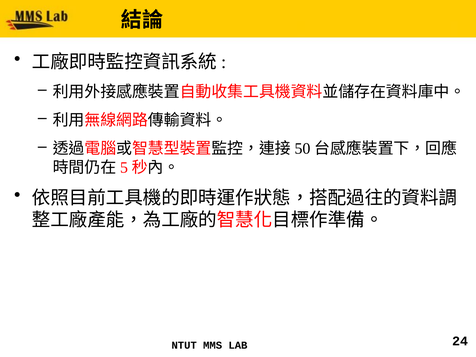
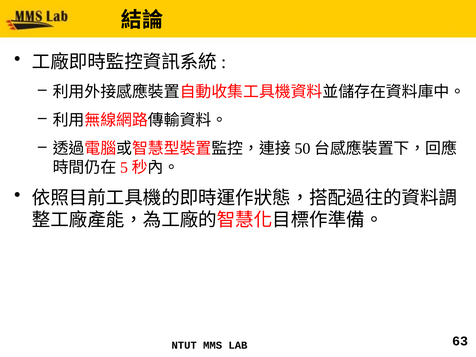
24: 24 -> 63
